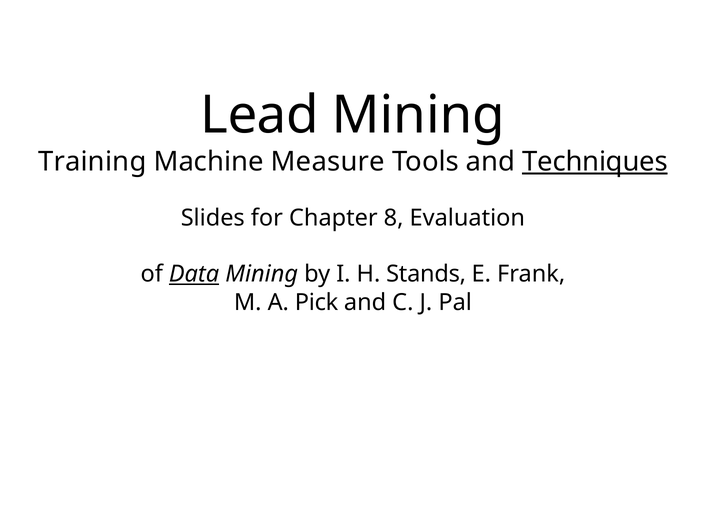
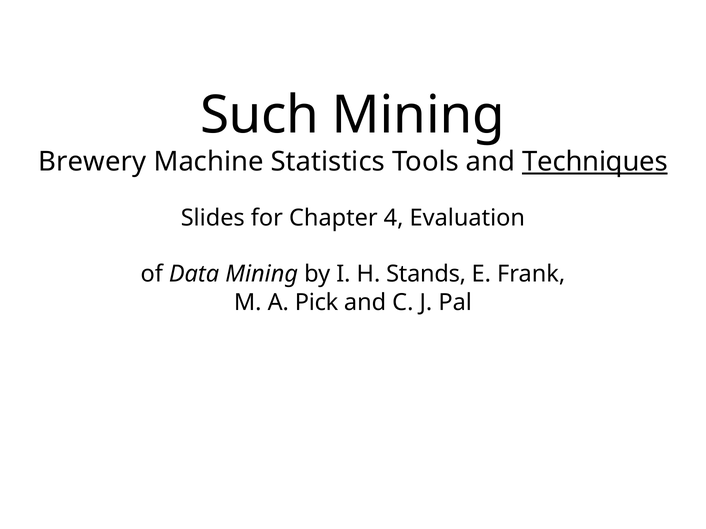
Lead: Lead -> Such
Training: Training -> Brewery
Measure: Measure -> Statistics
8: 8 -> 4
Data underline: present -> none
